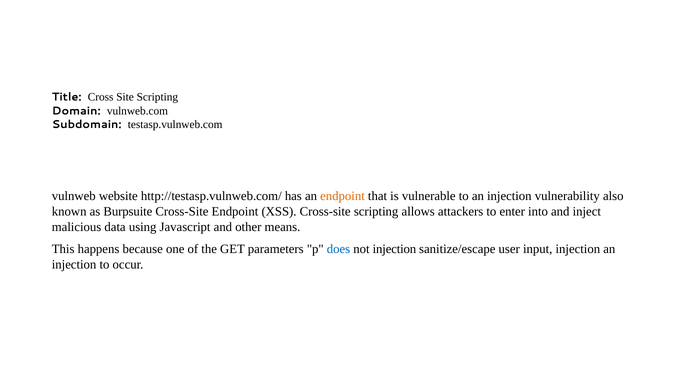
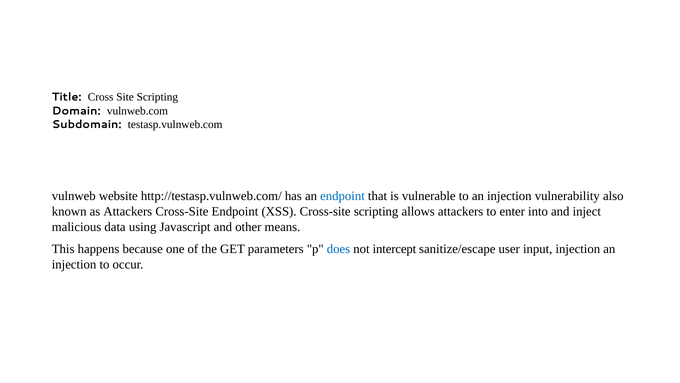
endpoint at (343, 196) colour: orange -> blue
as Burpsuite: Burpsuite -> Attackers
not injection: injection -> intercept
